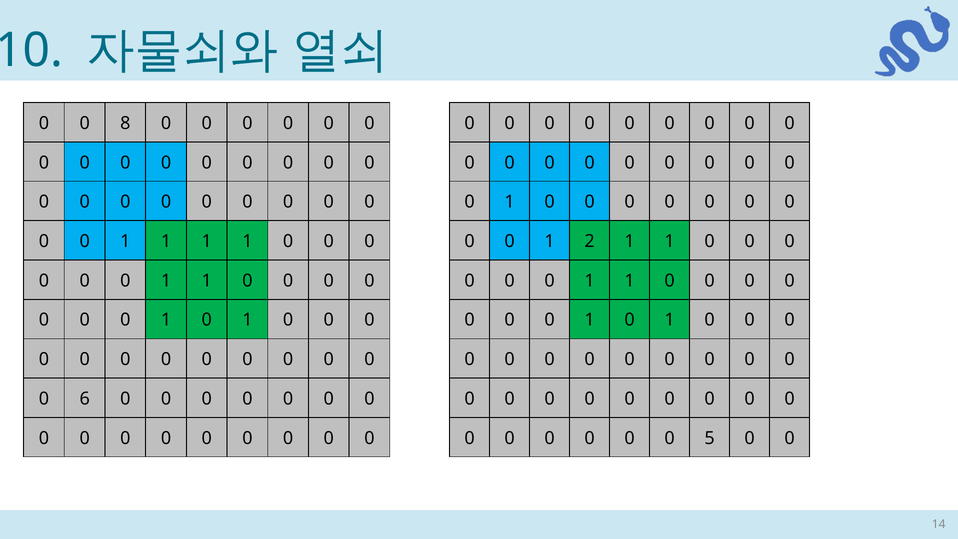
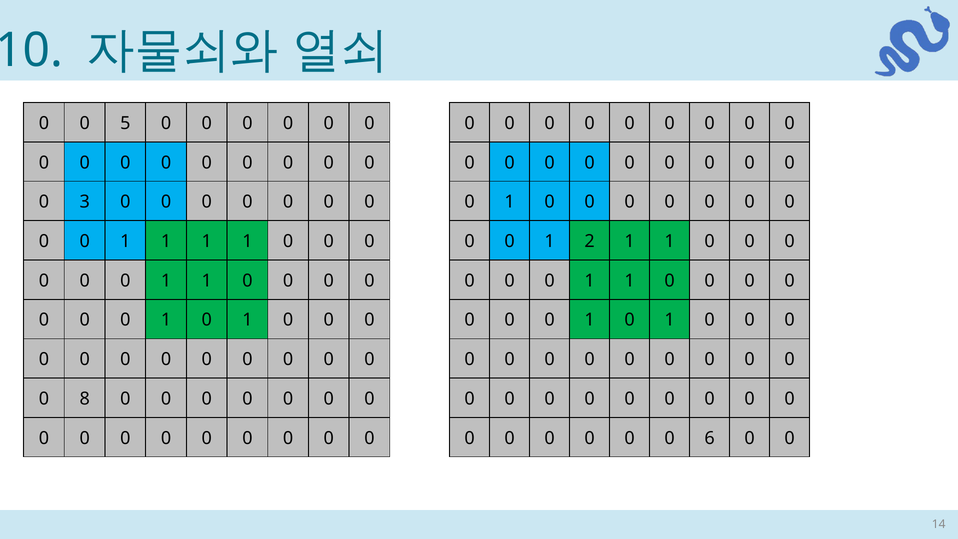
8: 8 -> 5
0 at (85, 202): 0 -> 3
6: 6 -> 8
5: 5 -> 6
